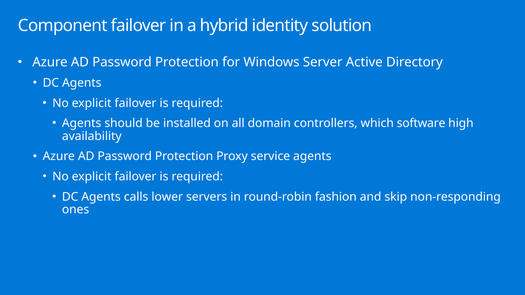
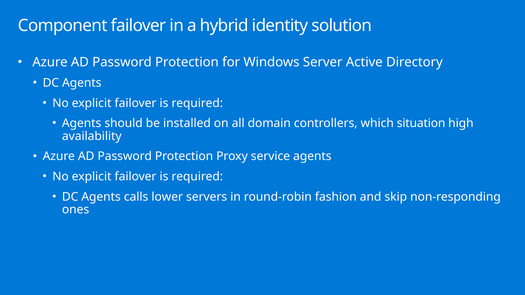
software: software -> situation
